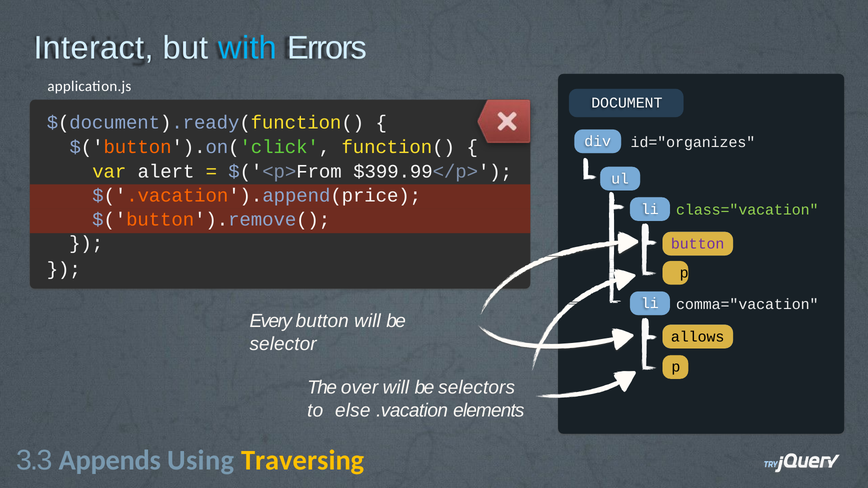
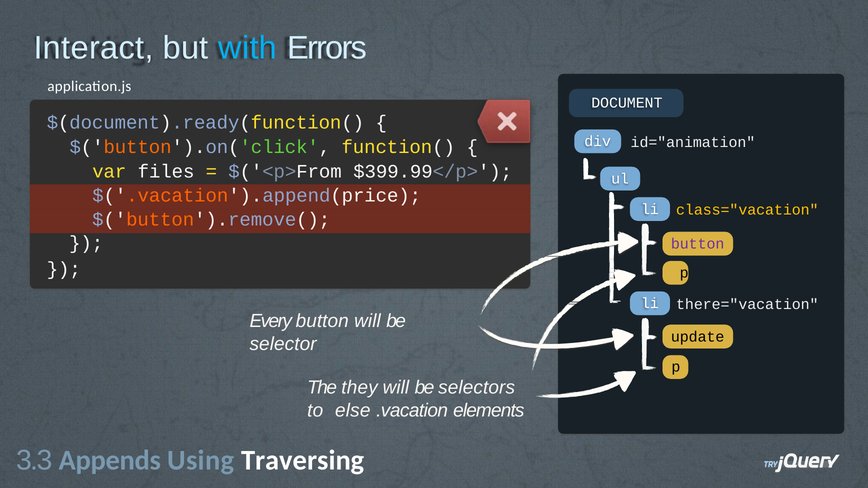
id="organizes: id="organizes -> id="animation
alert: alert -> files
class="vacation colour: light green -> yellow
comma="vacation: comma="vacation -> there="vacation
allows: allows -> update
over: over -> they
Traversing colour: yellow -> white
